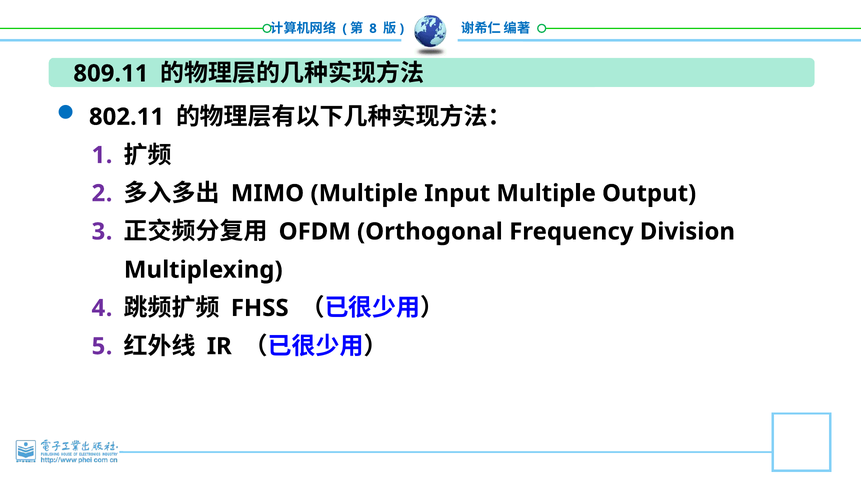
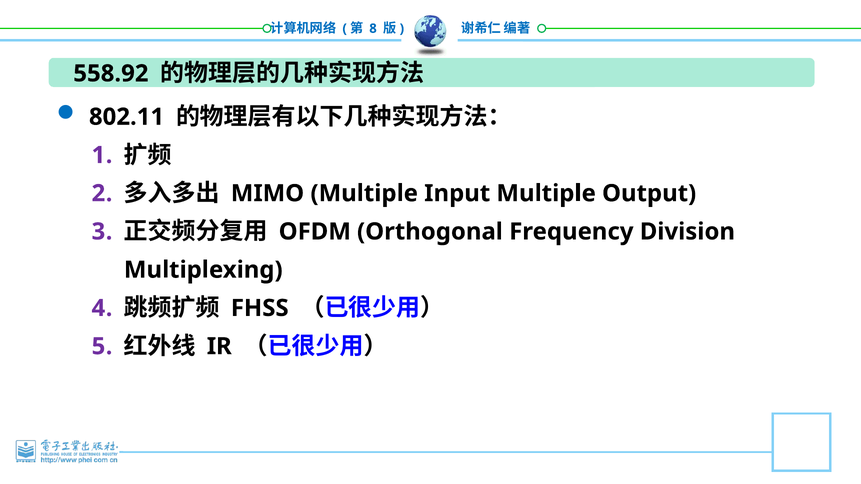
809.11: 809.11 -> 558.92
